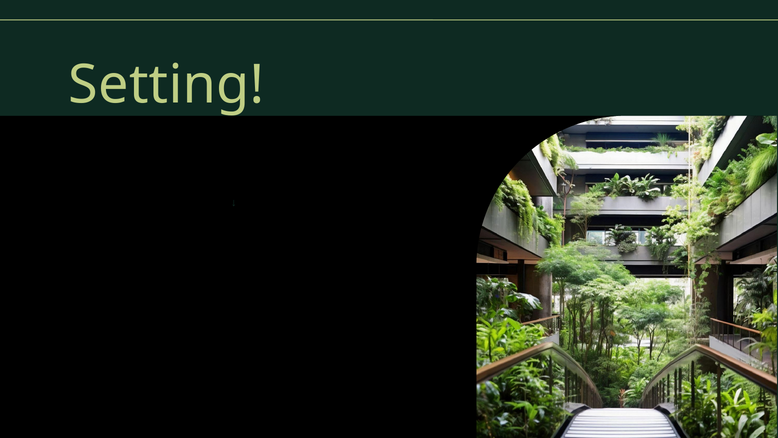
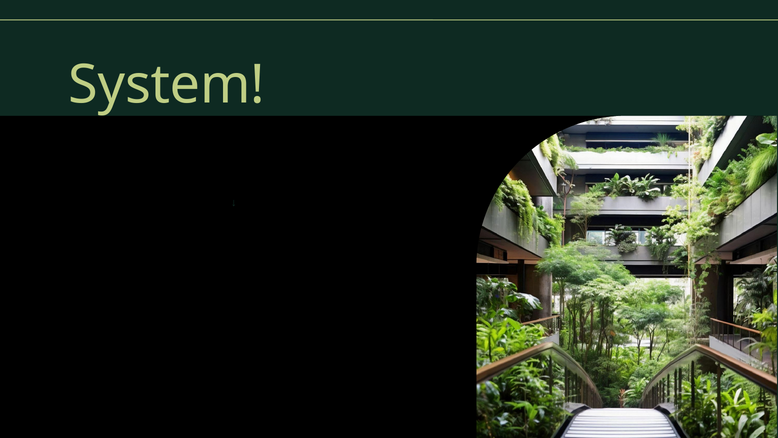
Setting: Setting -> System
